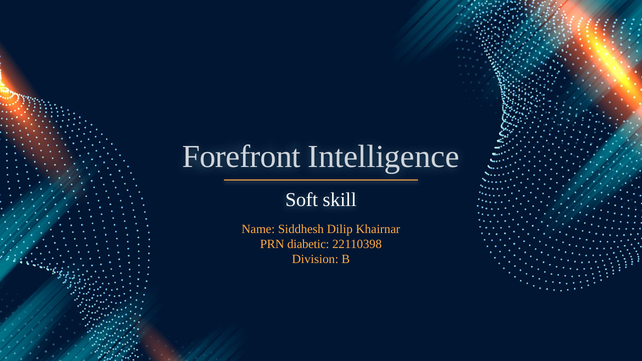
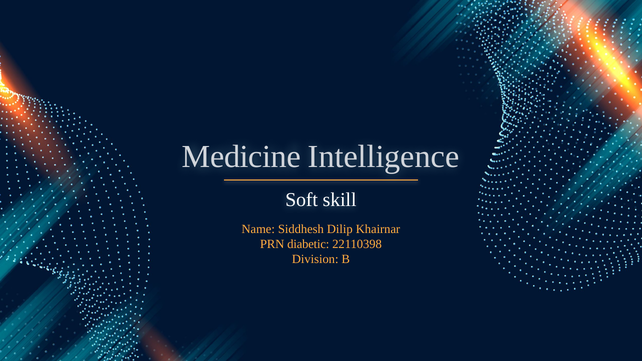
Forefront: Forefront -> Medicine
